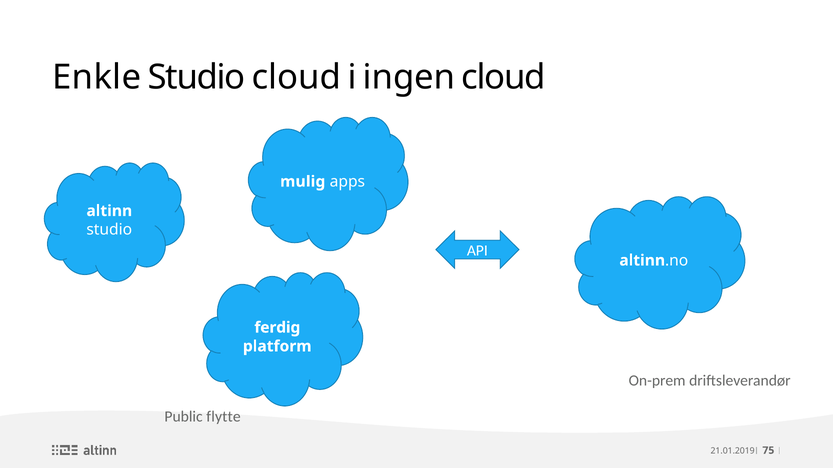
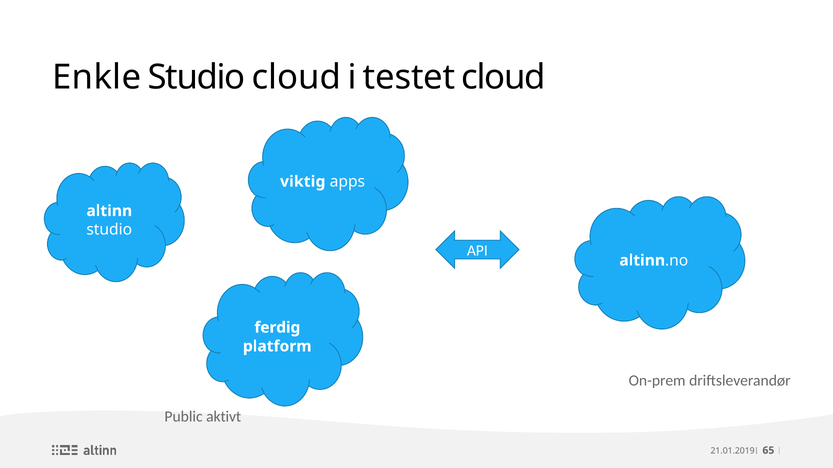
ingen: ingen -> testet
mulig: mulig -> viktig
flytte: flytte -> aktivt
75: 75 -> 65
